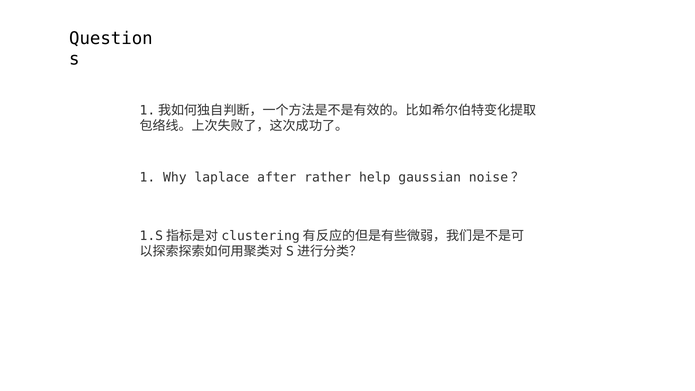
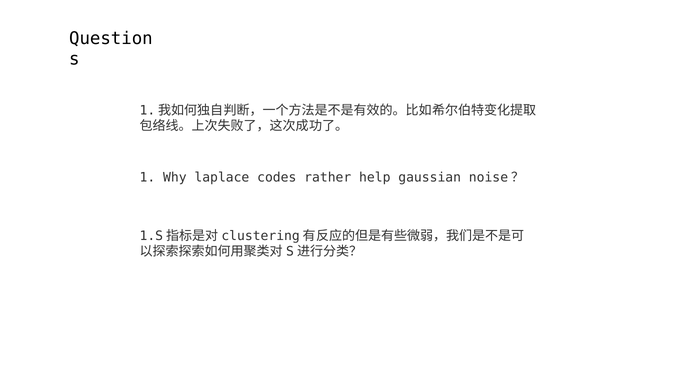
after: after -> codes
